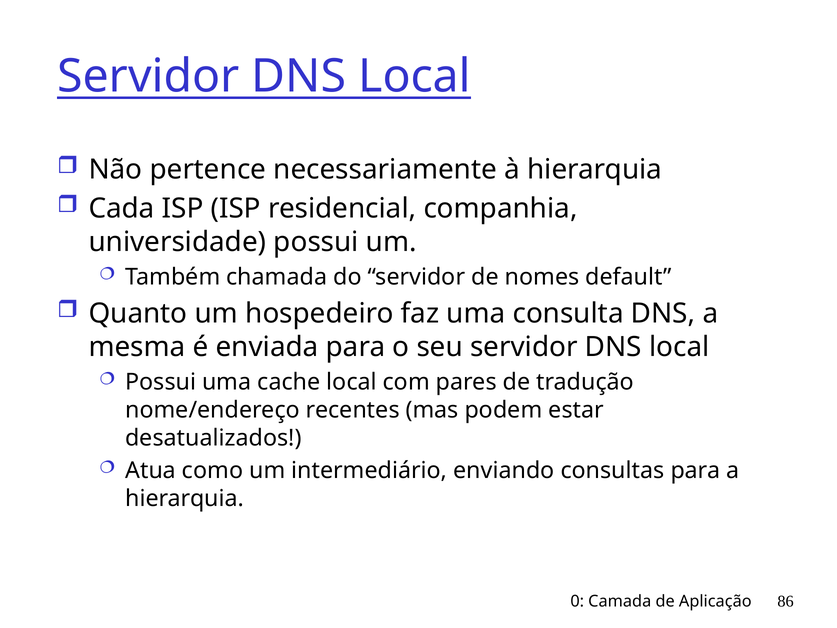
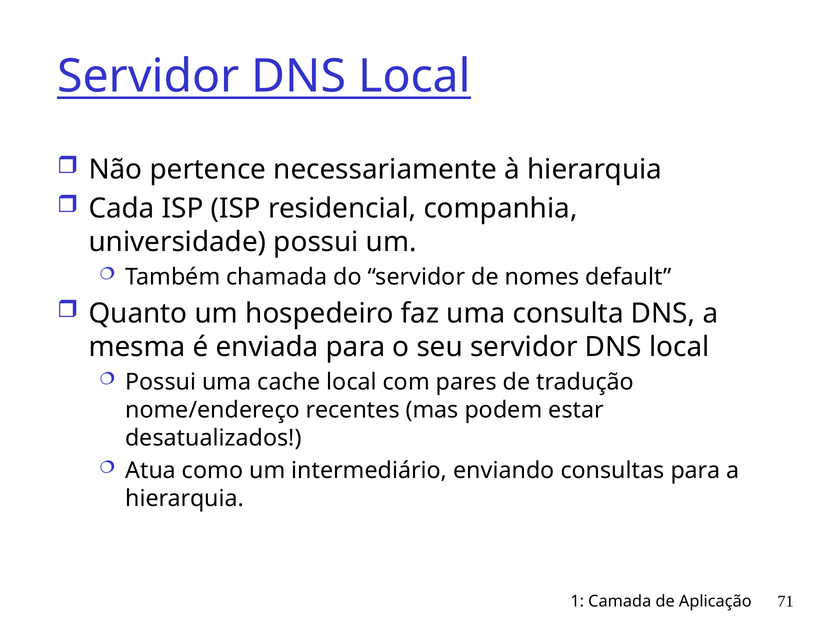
0: 0 -> 1
86: 86 -> 71
